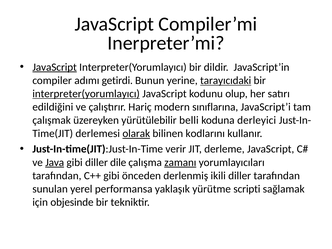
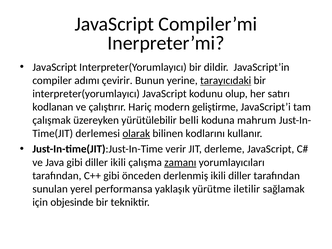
JavaScript at (55, 67) underline: present -> none
getirdi: getirdi -> çevirir
interpreter(yorumlayıcı at (86, 94) underline: present -> none
edildiğini: edildiğini -> kodlanan
sınıflarına: sınıflarına -> geliştirme
derleyici: derleyici -> mahrum
Java underline: present -> none
diller dile: dile -> ikili
scripti: scripti -> iletilir
